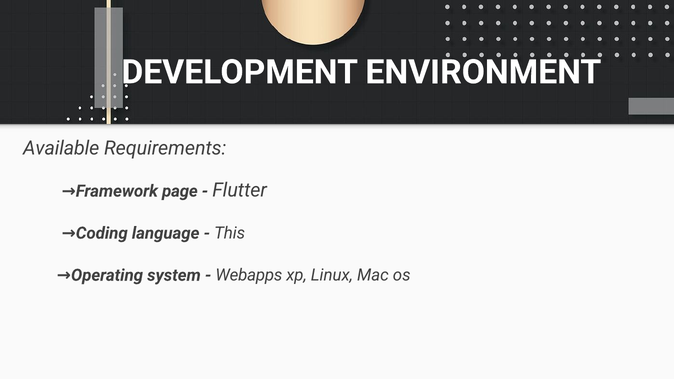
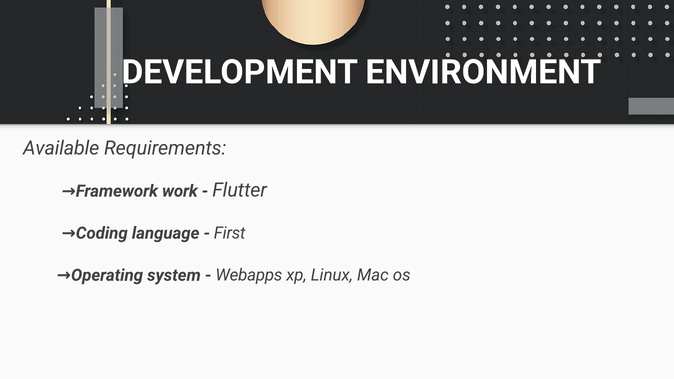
page: page -> work
This: This -> First
